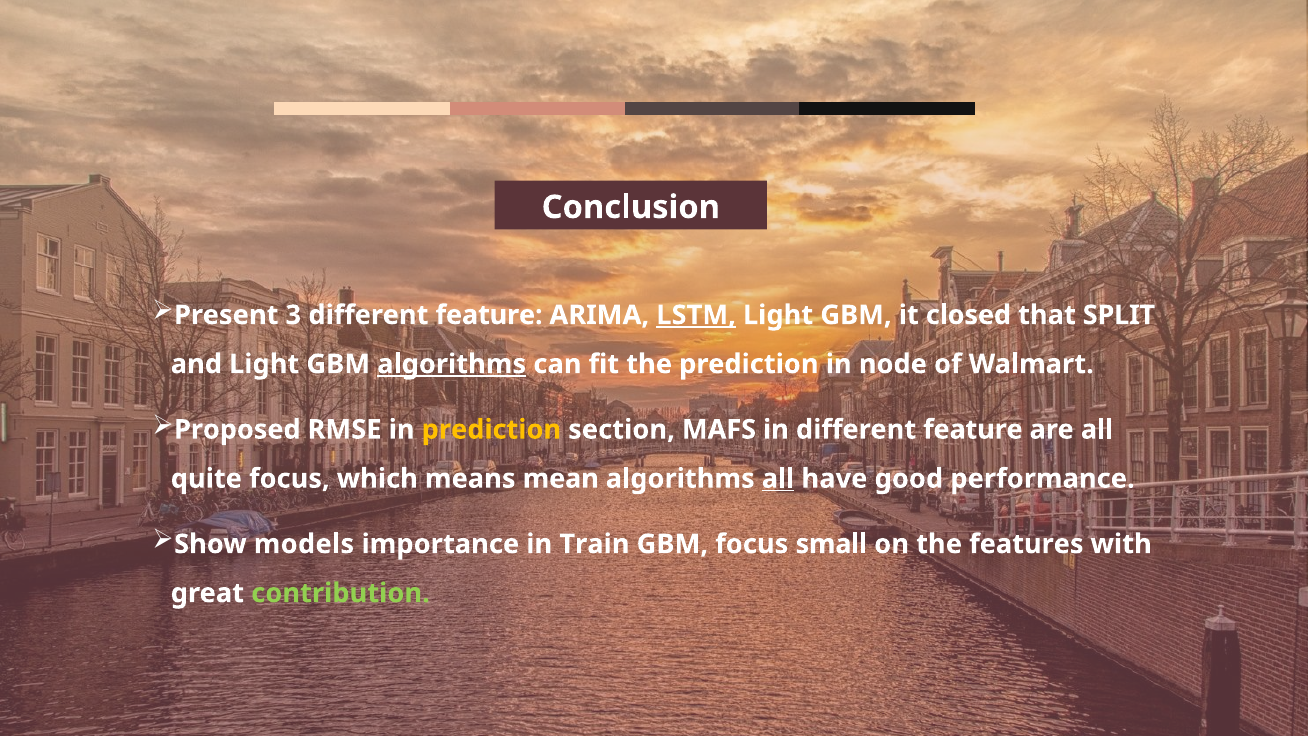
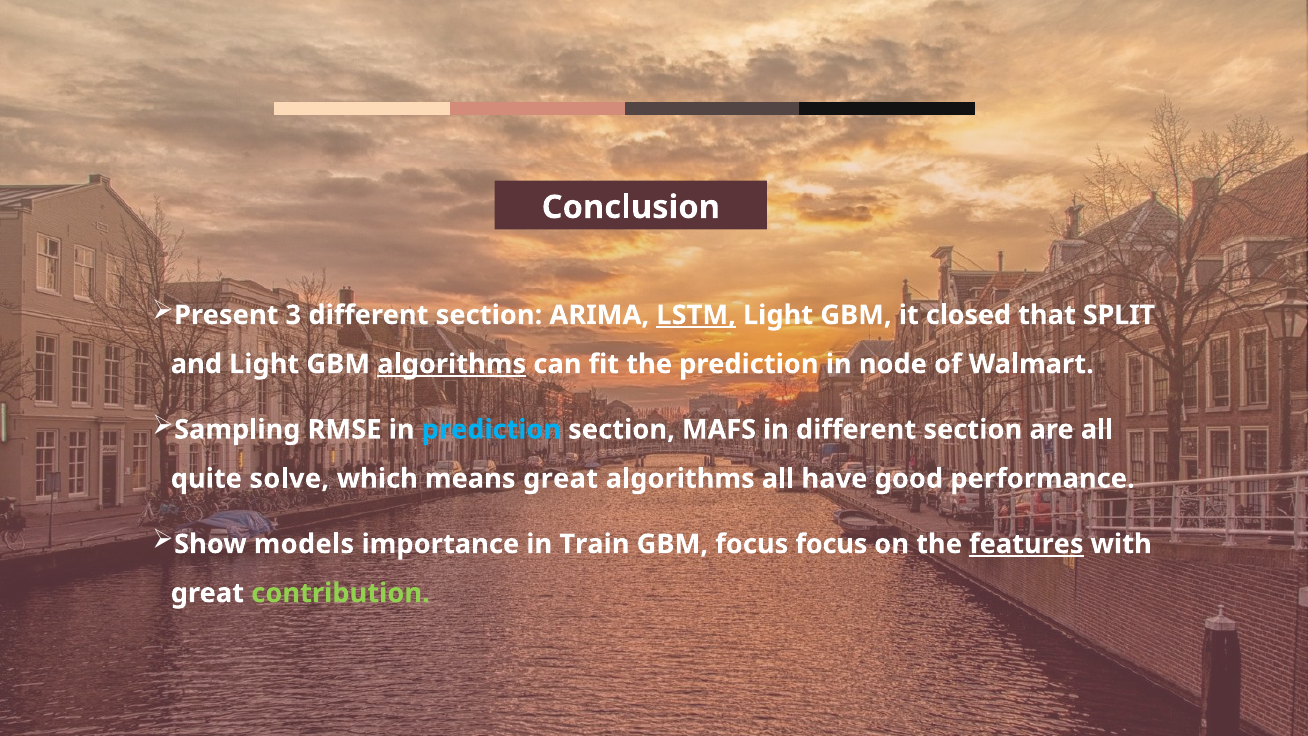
3 different feature: feature -> section
Proposed: Proposed -> Sampling
prediction at (491, 429) colour: yellow -> light blue
in different feature: feature -> section
quite focus: focus -> solve
means mean: mean -> great
all at (778, 479) underline: present -> none
focus small: small -> focus
features underline: none -> present
